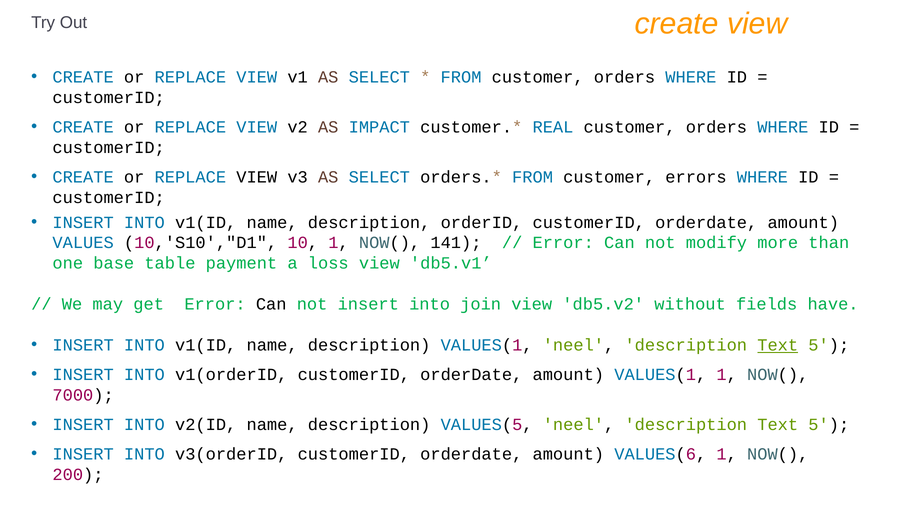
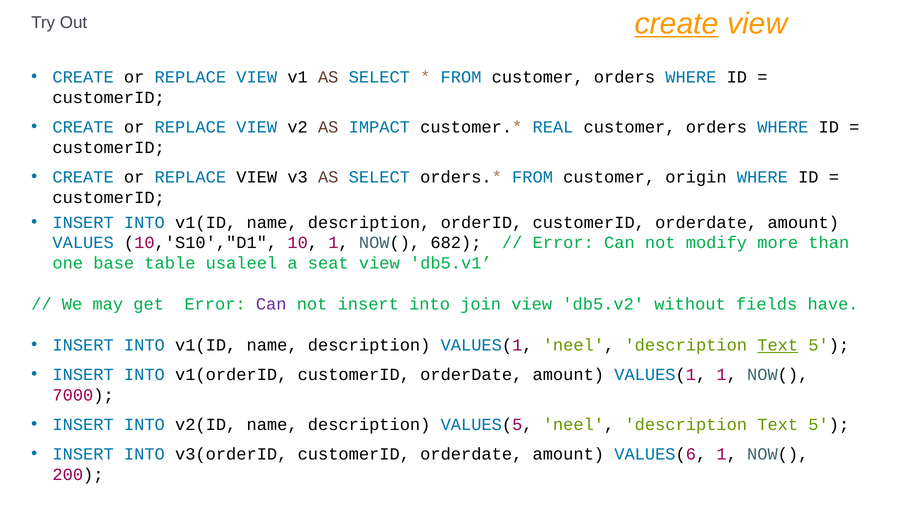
create at (677, 24) underline: none -> present
errors: errors -> origin
141: 141 -> 682
payment: payment -> usaleel
loss: loss -> seat
Can at (271, 304) colour: black -> purple
